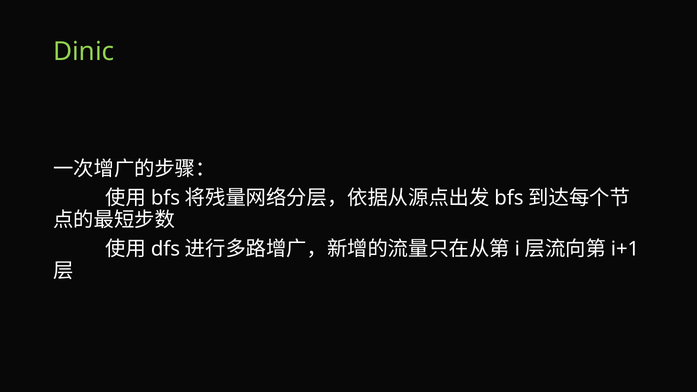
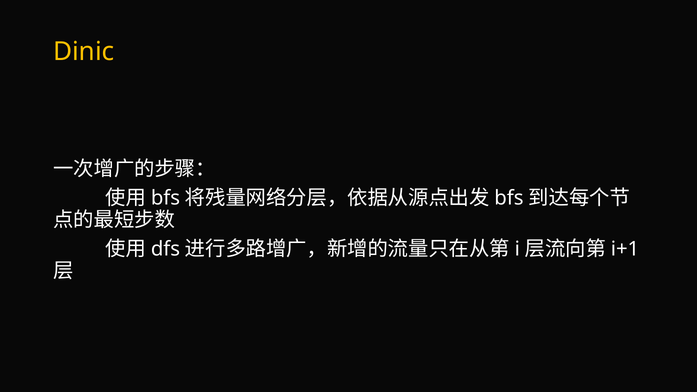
Dinic colour: light green -> yellow
